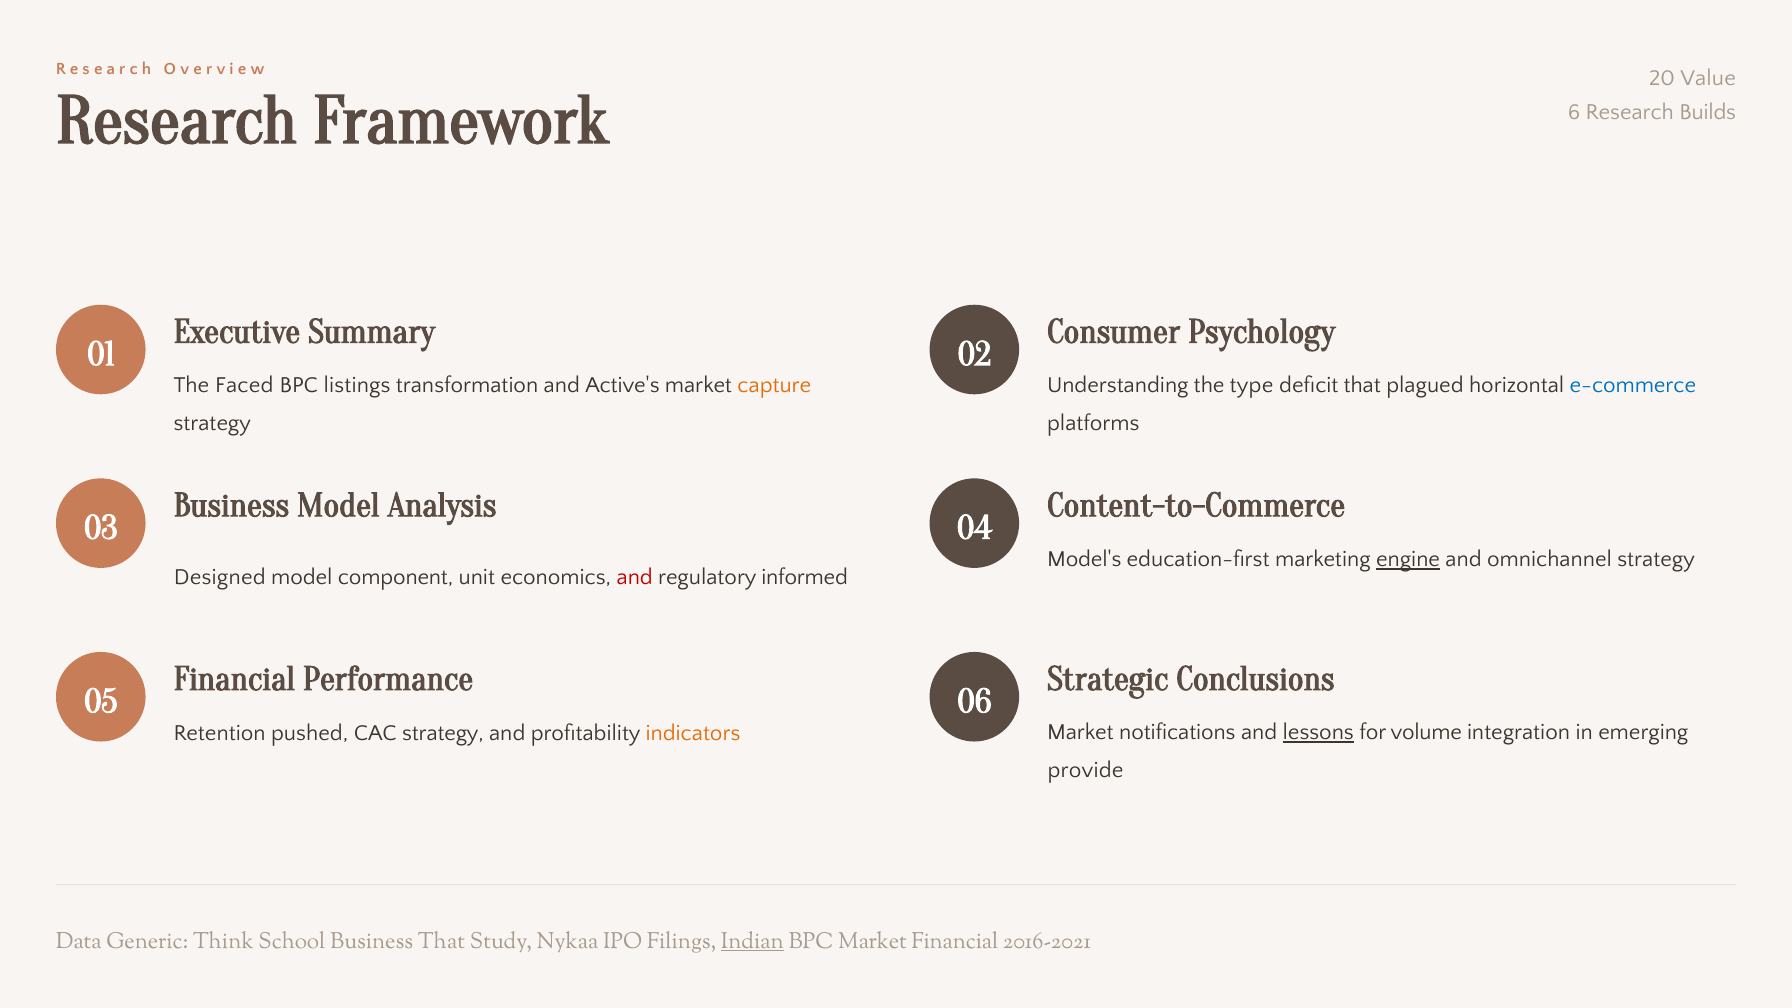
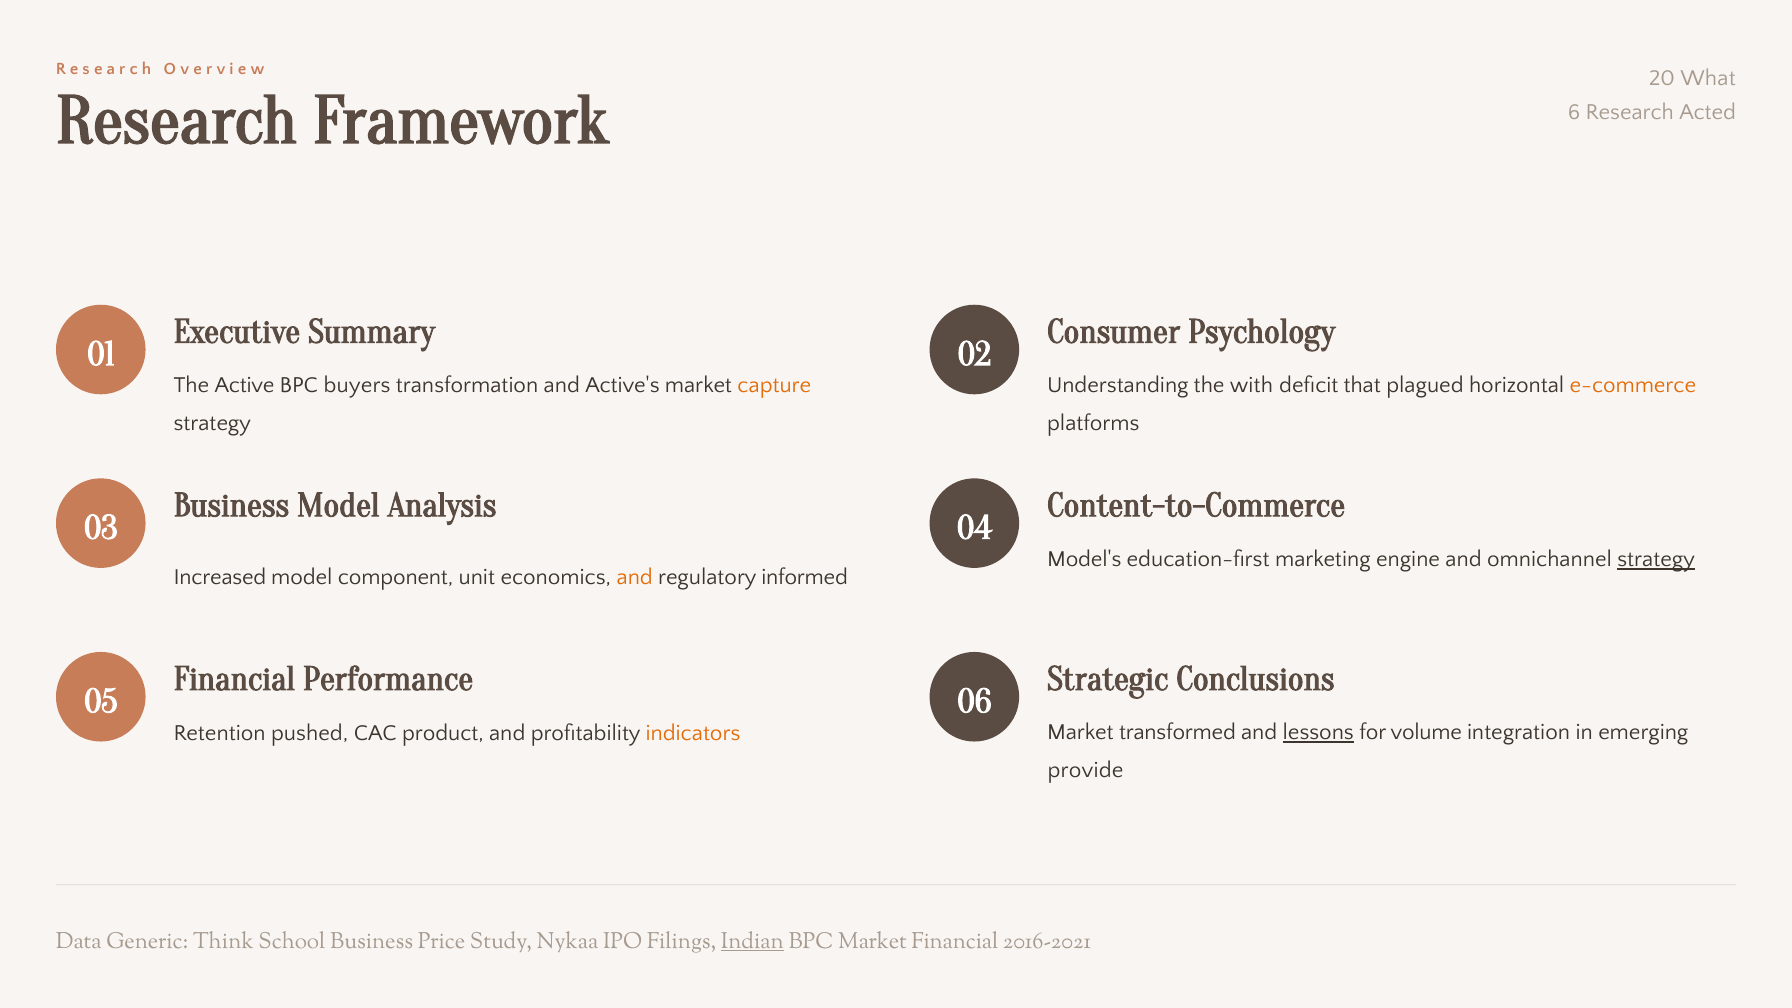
Value: Value -> What
Builds: Builds -> Acted
Faced: Faced -> Active
listings: listings -> buyers
type: type -> with
e-commerce colour: blue -> orange
engine underline: present -> none
strategy at (1656, 559) underline: none -> present
Designed: Designed -> Increased
and at (635, 578) colour: red -> orange
notifications: notifications -> transformed
CAC strategy: strategy -> product
Business That: That -> Price
